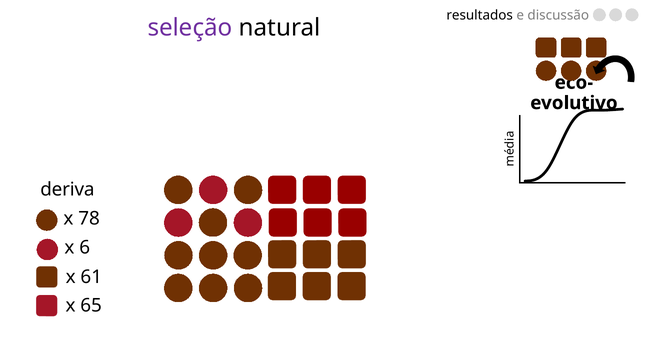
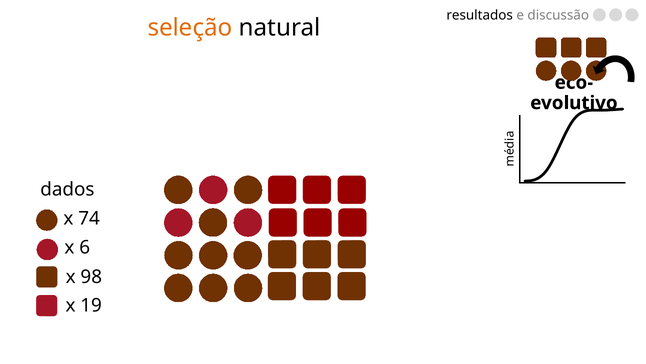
seleção colour: purple -> orange
deriva: deriva -> dados
78: 78 -> 74
61: 61 -> 98
65: 65 -> 19
